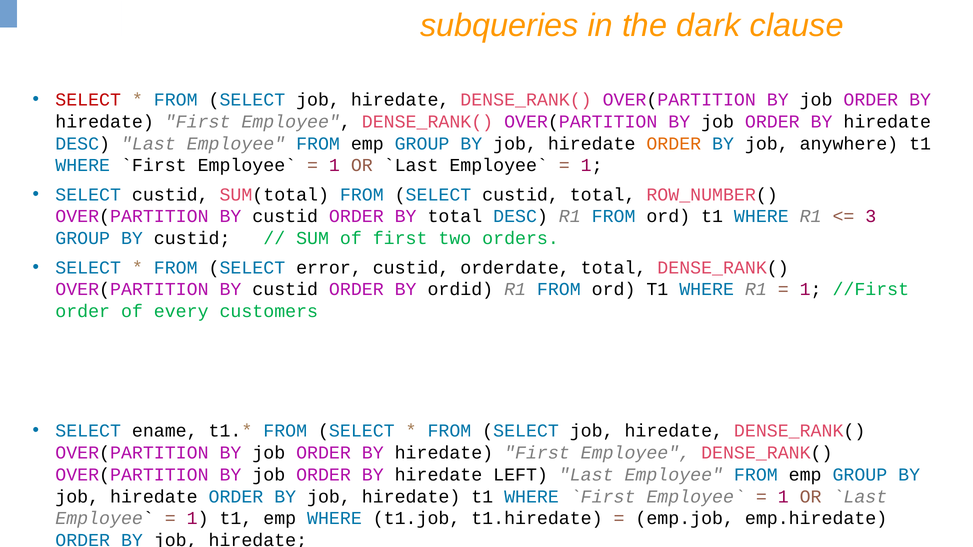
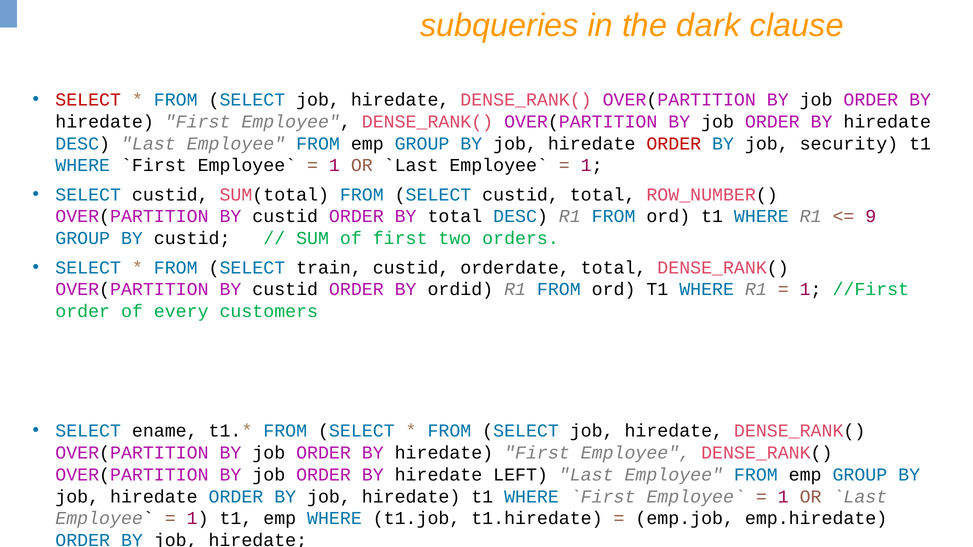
ORDER at (674, 144) colour: orange -> red
anywhere: anywhere -> security
3: 3 -> 9
error: error -> train
